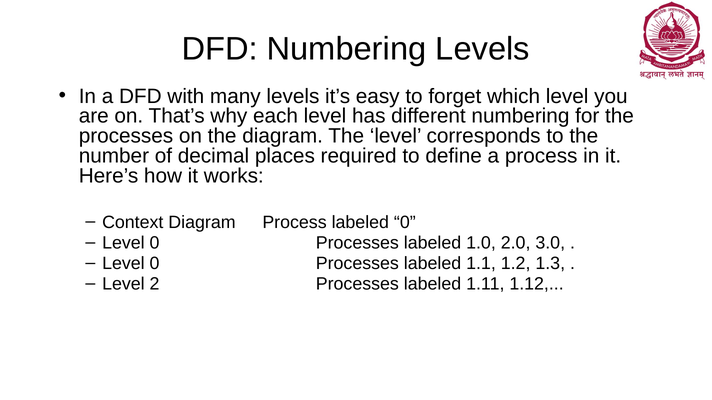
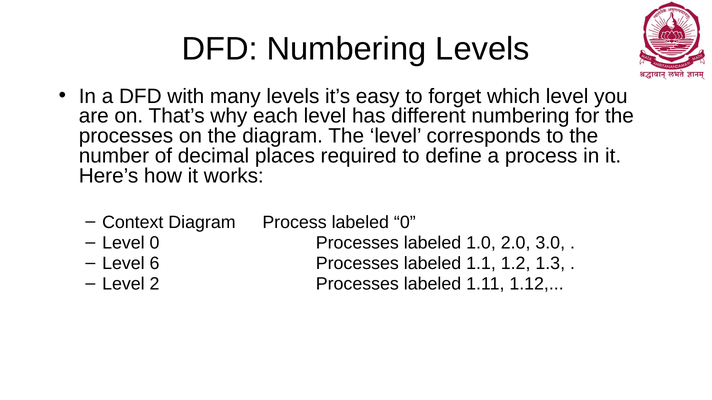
0 at (155, 264): 0 -> 6
